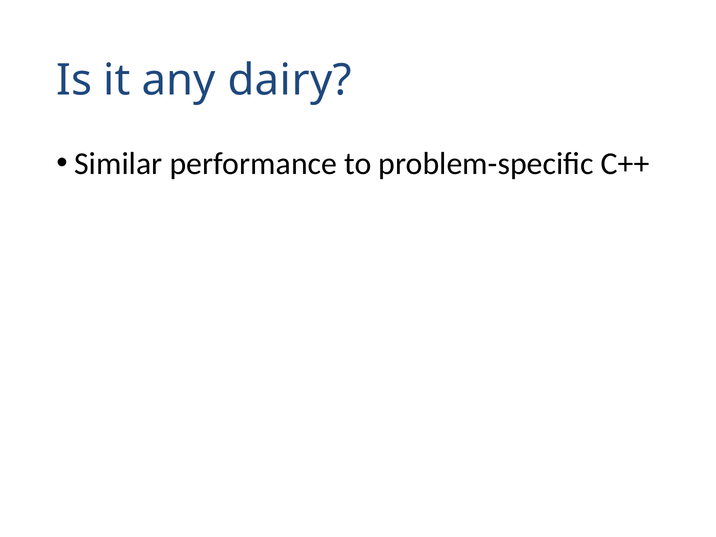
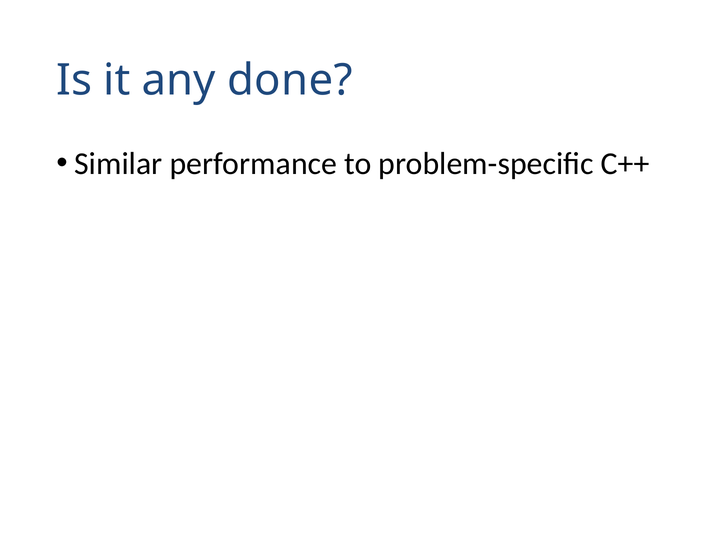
dairy: dairy -> done
